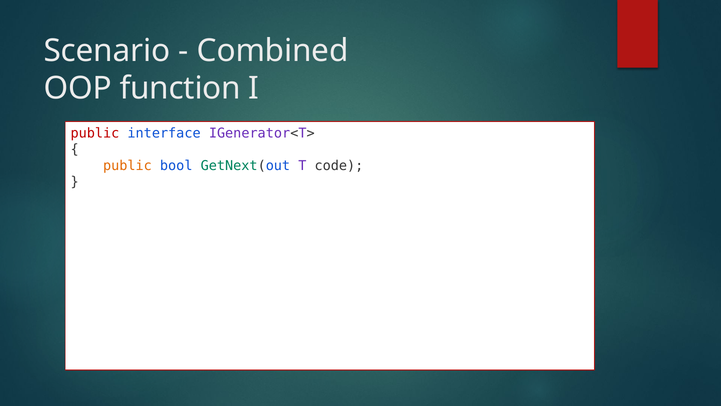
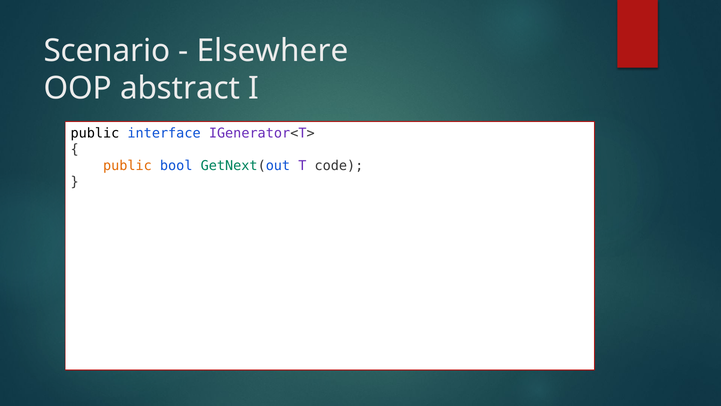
Combined: Combined -> Elsewhere
function: function -> abstract
public at (95, 133) colour: red -> black
